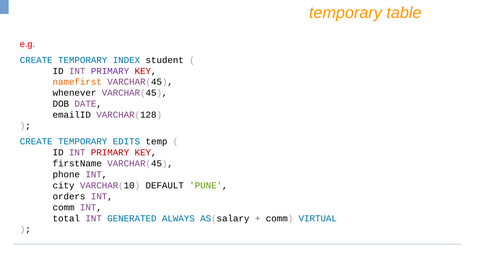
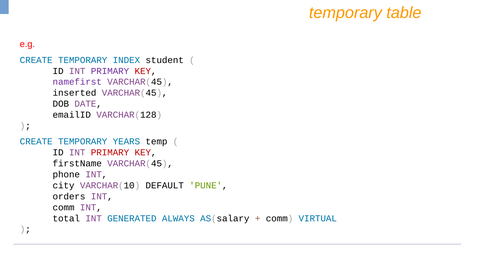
namefirst colour: orange -> purple
whenever: whenever -> inserted
EDITS: EDITS -> YEARS
